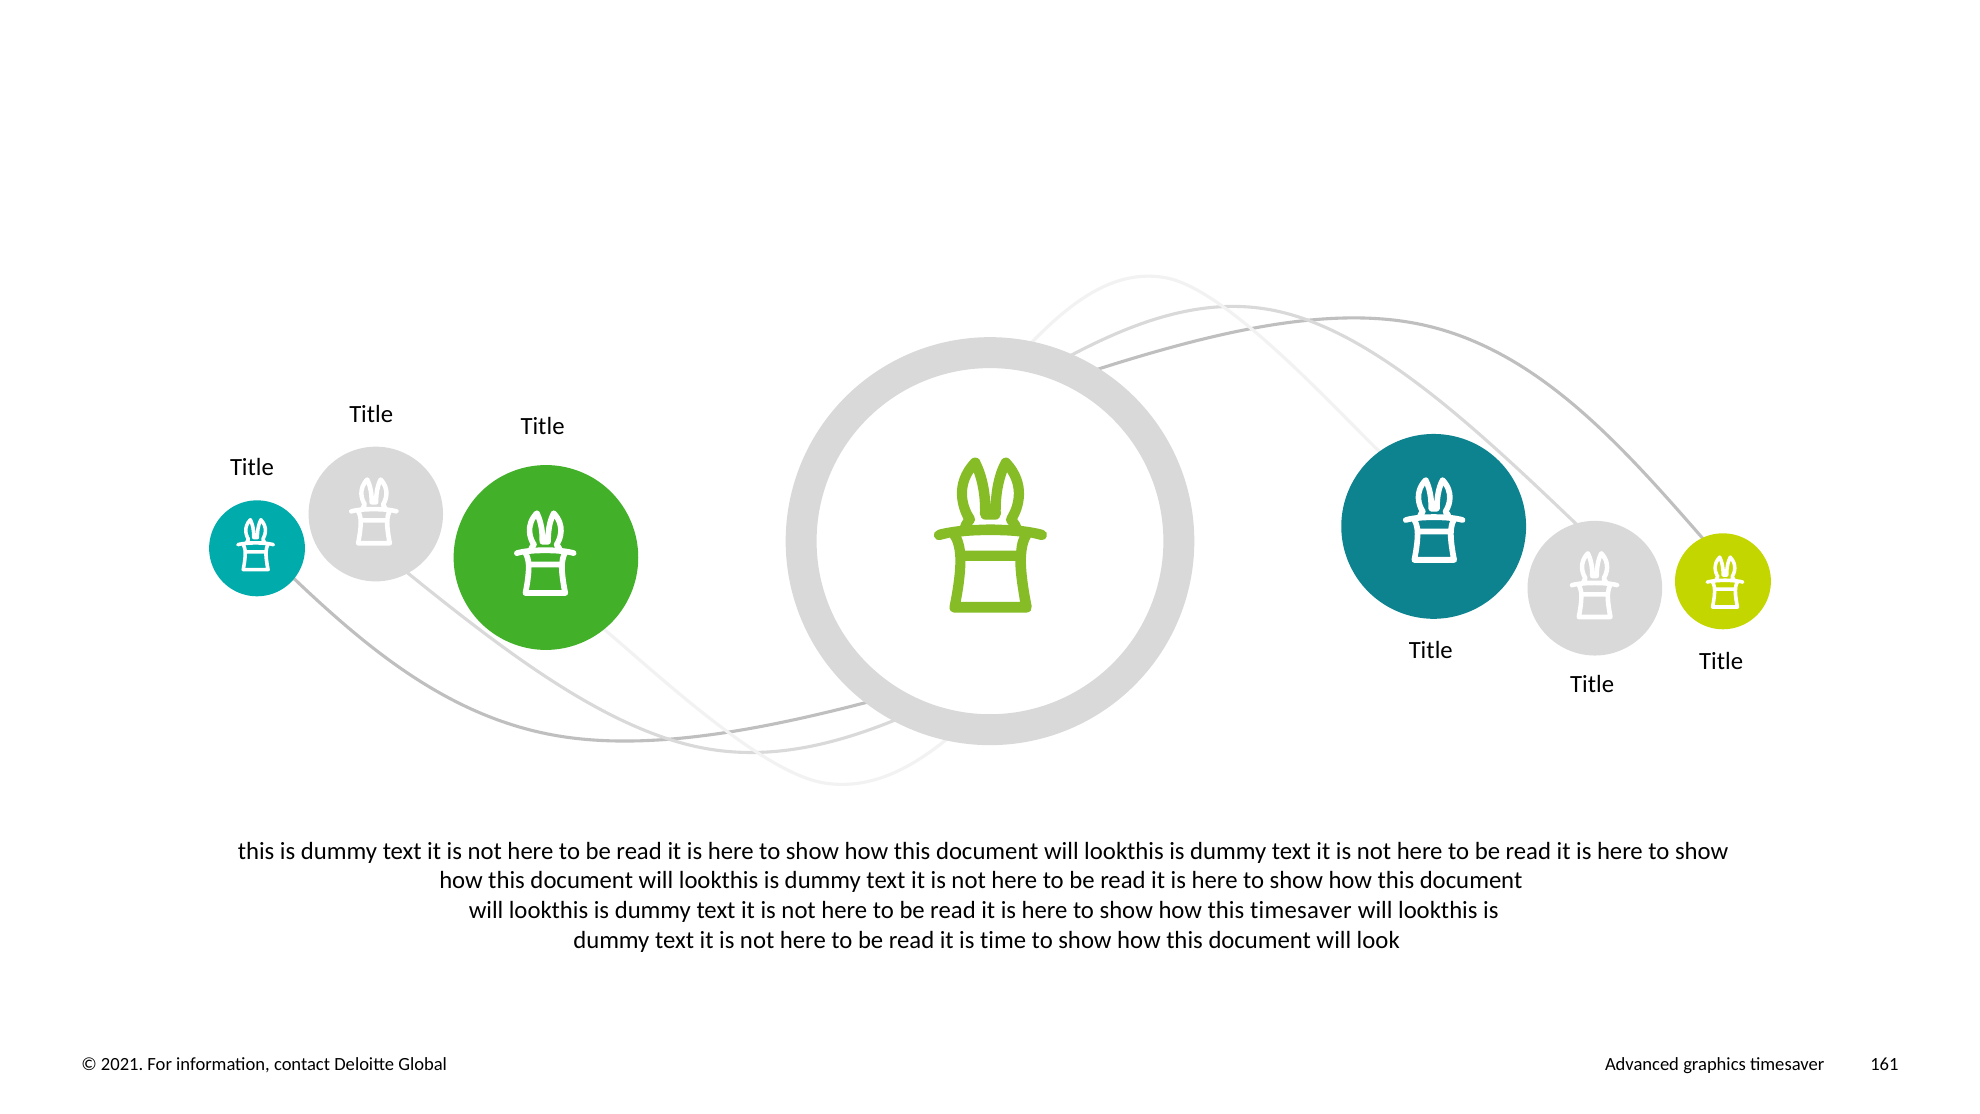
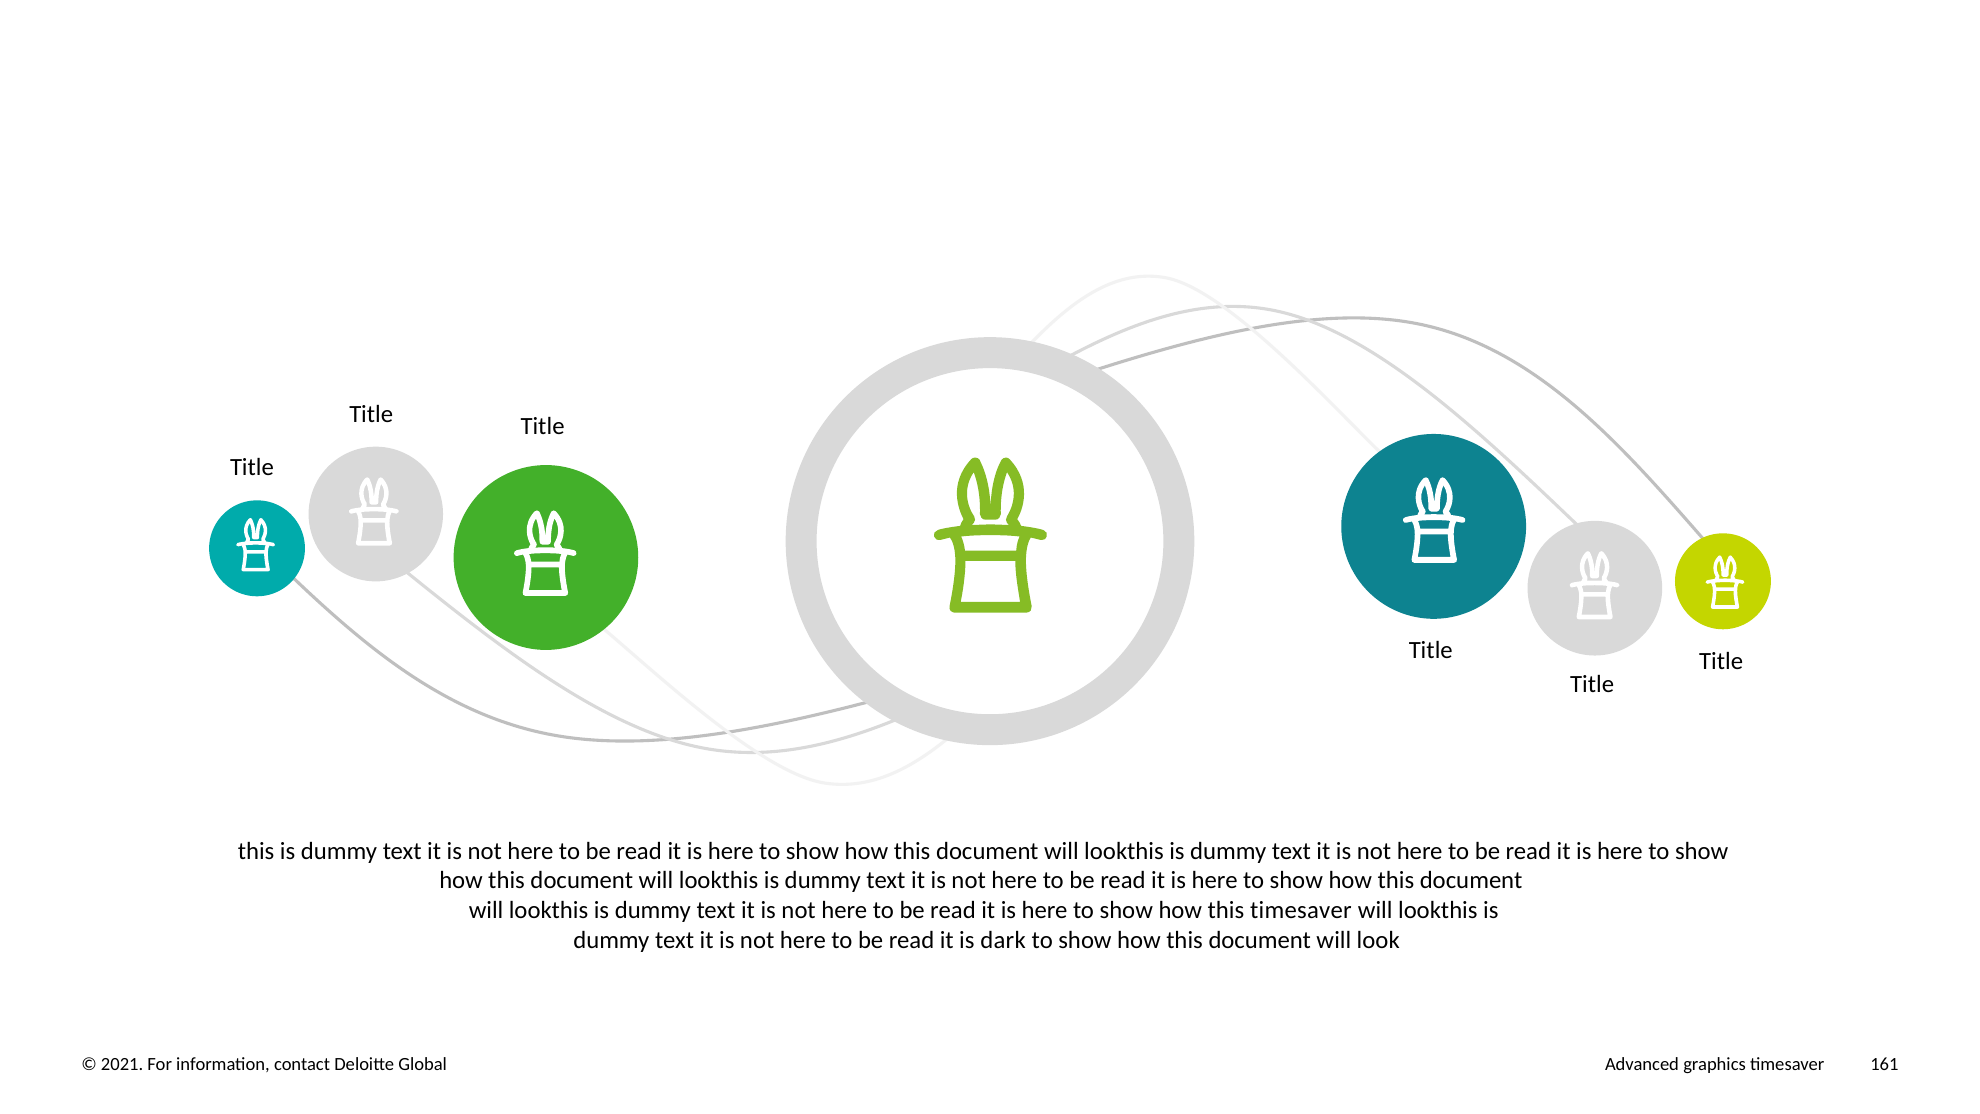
time: time -> dark
